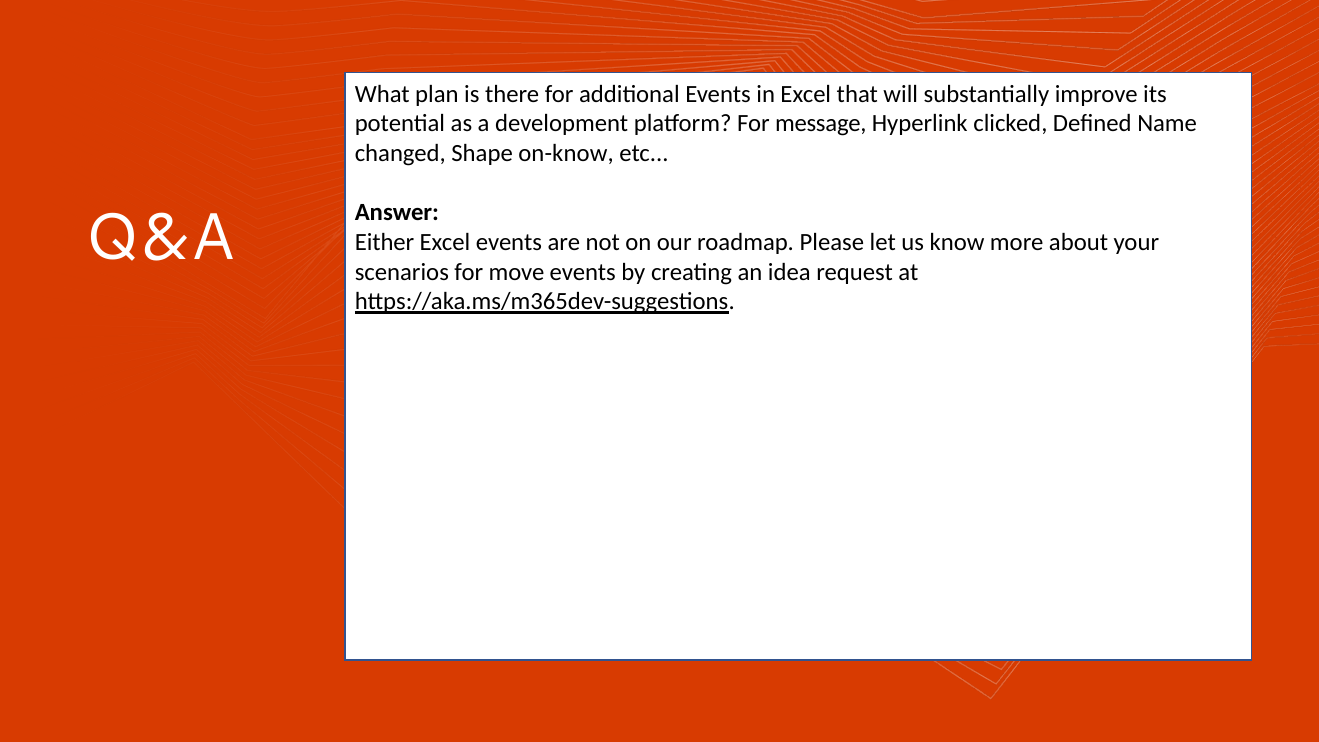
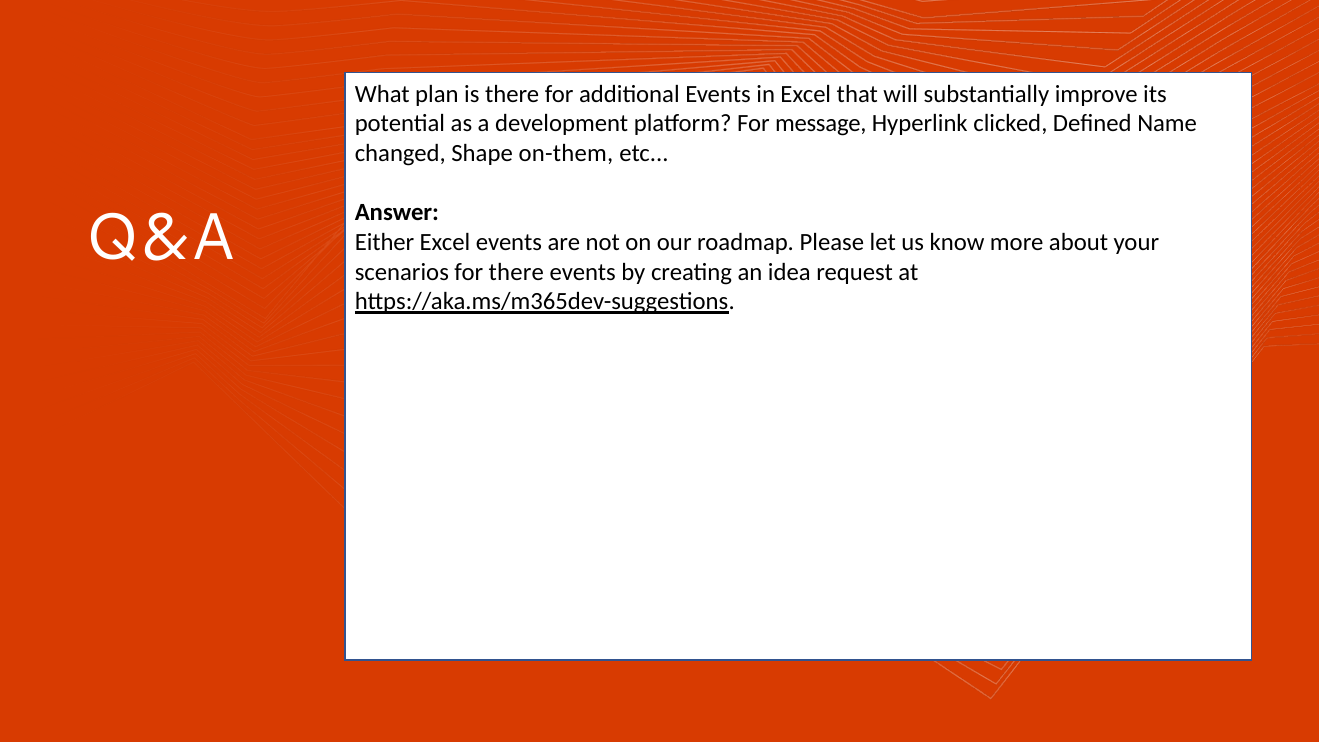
on-know: on-know -> on-them
for move: move -> there
